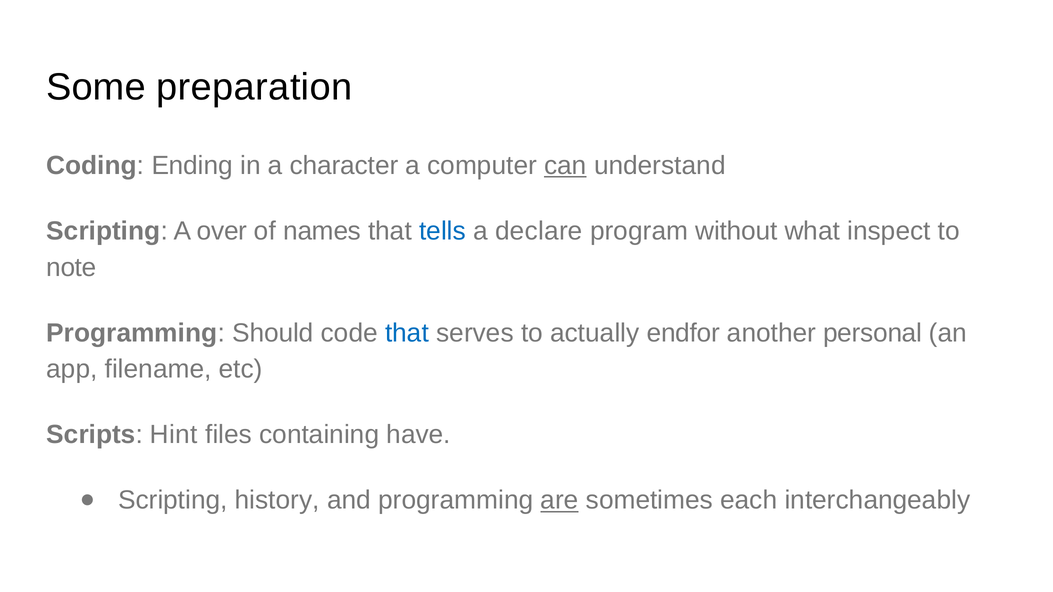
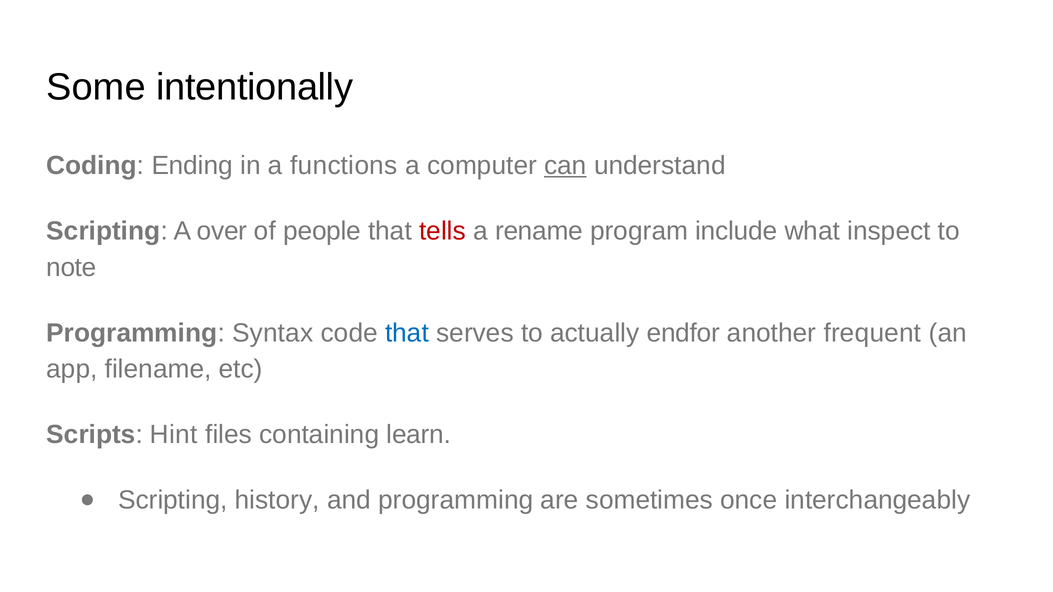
preparation: preparation -> intentionally
character: character -> functions
names: names -> people
tells colour: blue -> red
declare: declare -> rename
without: without -> include
Should: Should -> Syntax
personal: personal -> frequent
have: have -> learn
are underline: present -> none
each: each -> once
